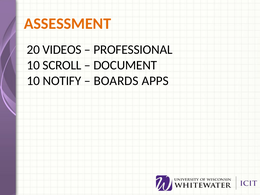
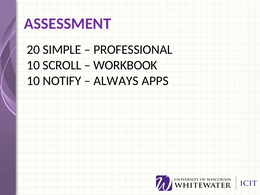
ASSESSMENT colour: orange -> purple
VIDEOS: VIDEOS -> SIMPLE
DOCUMENT: DOCUMENT -> WORKBOOK
BOARDS: BOARDS -> ALWAYS
